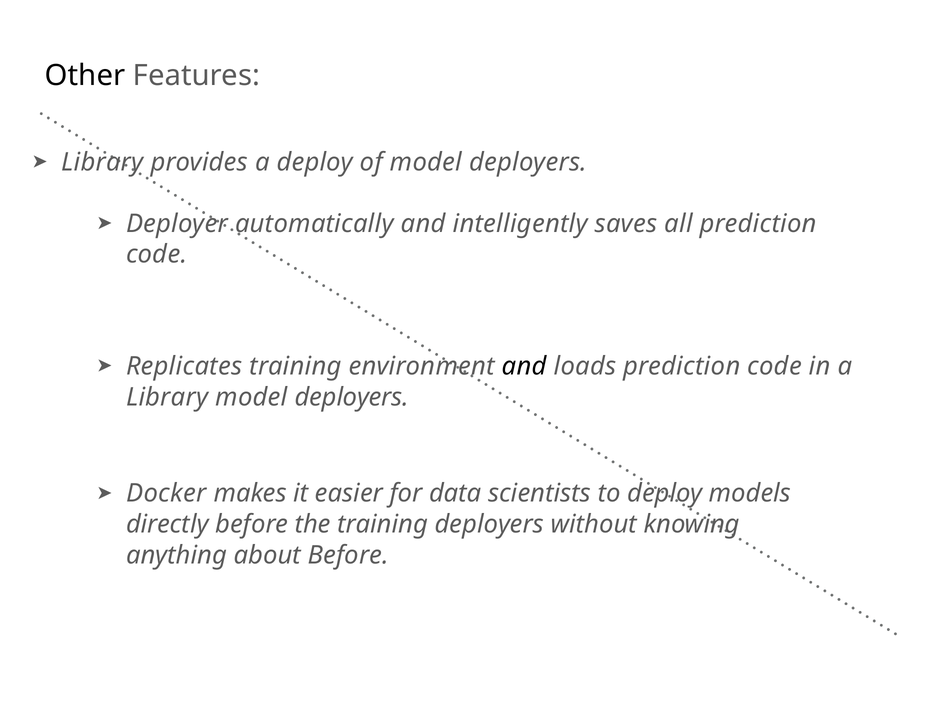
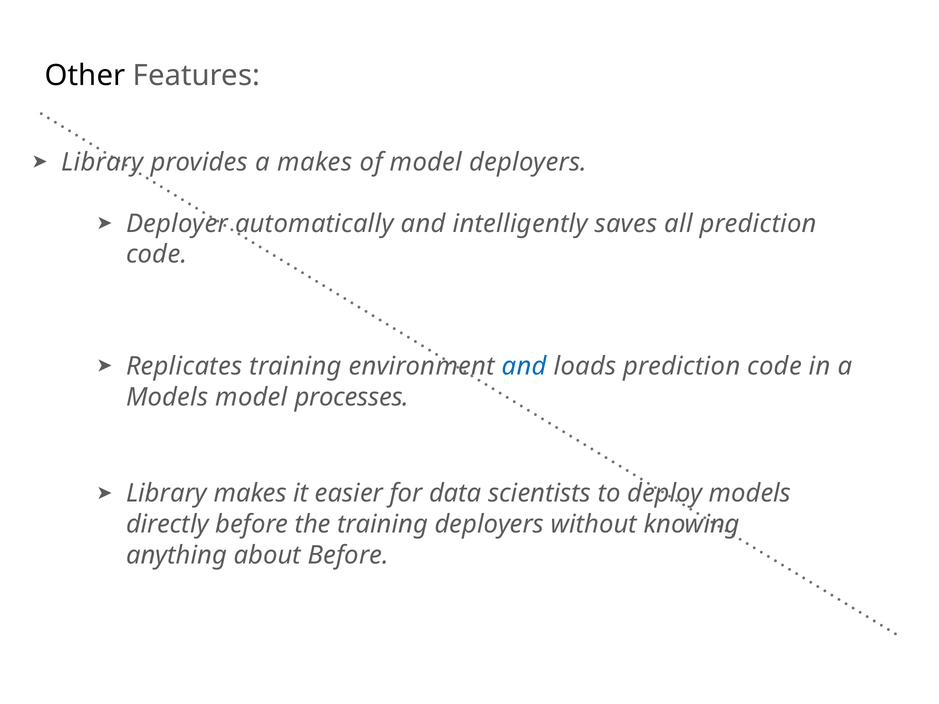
a deploy: deploy -> makes
and at (524, 366) colour: black -> blue
Library at (167, 397): Library -> Models
deployers at (352, 397): deployers -> processes
Docker at (166, 494): Docker -> Library
